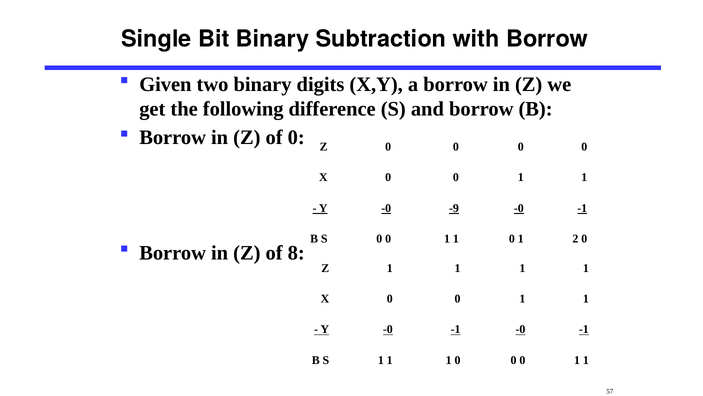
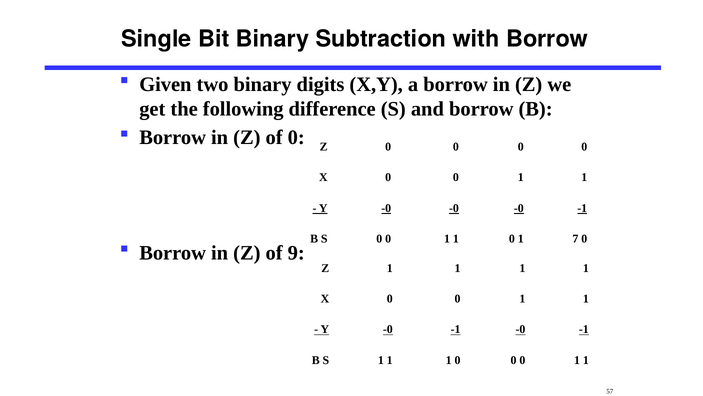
Y -0 -9: -9 -> -0
2: 2 -> 7
8: 8 -> 9
